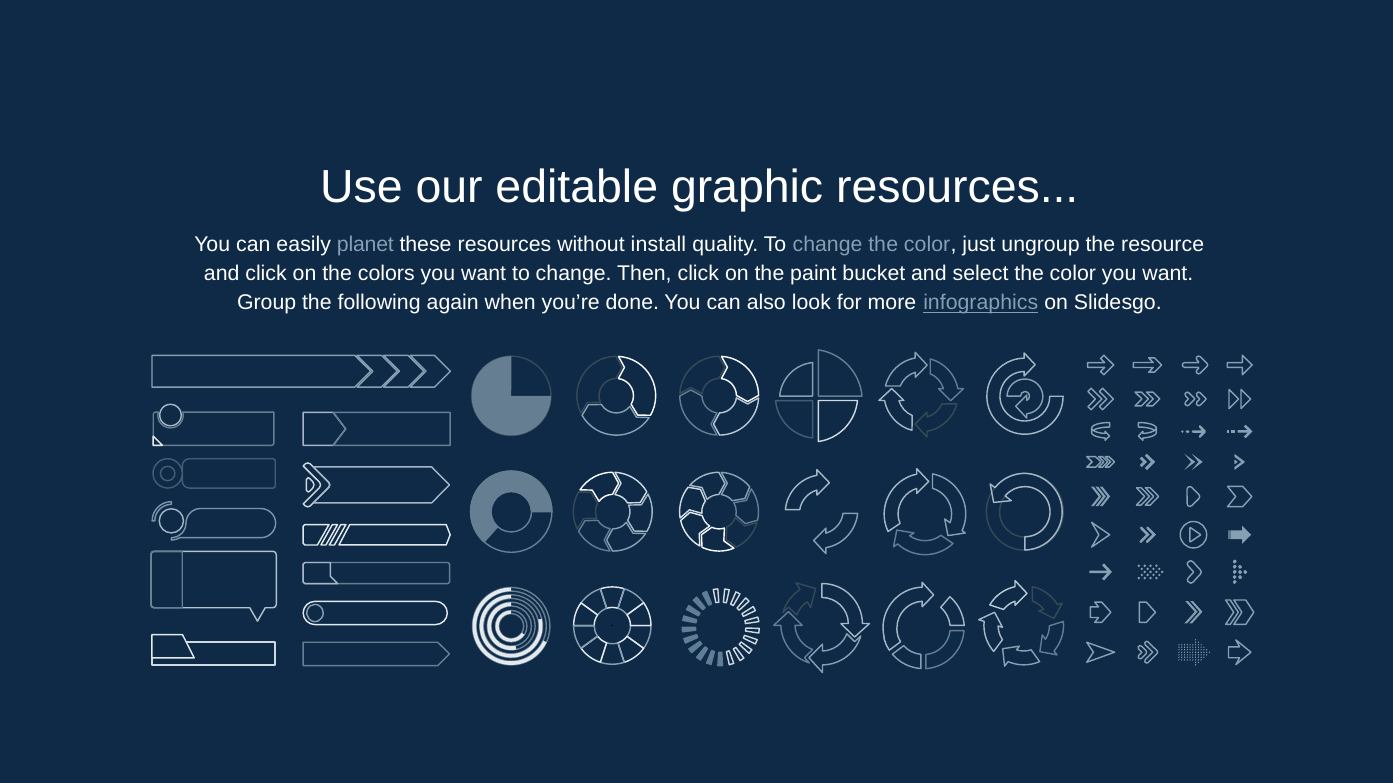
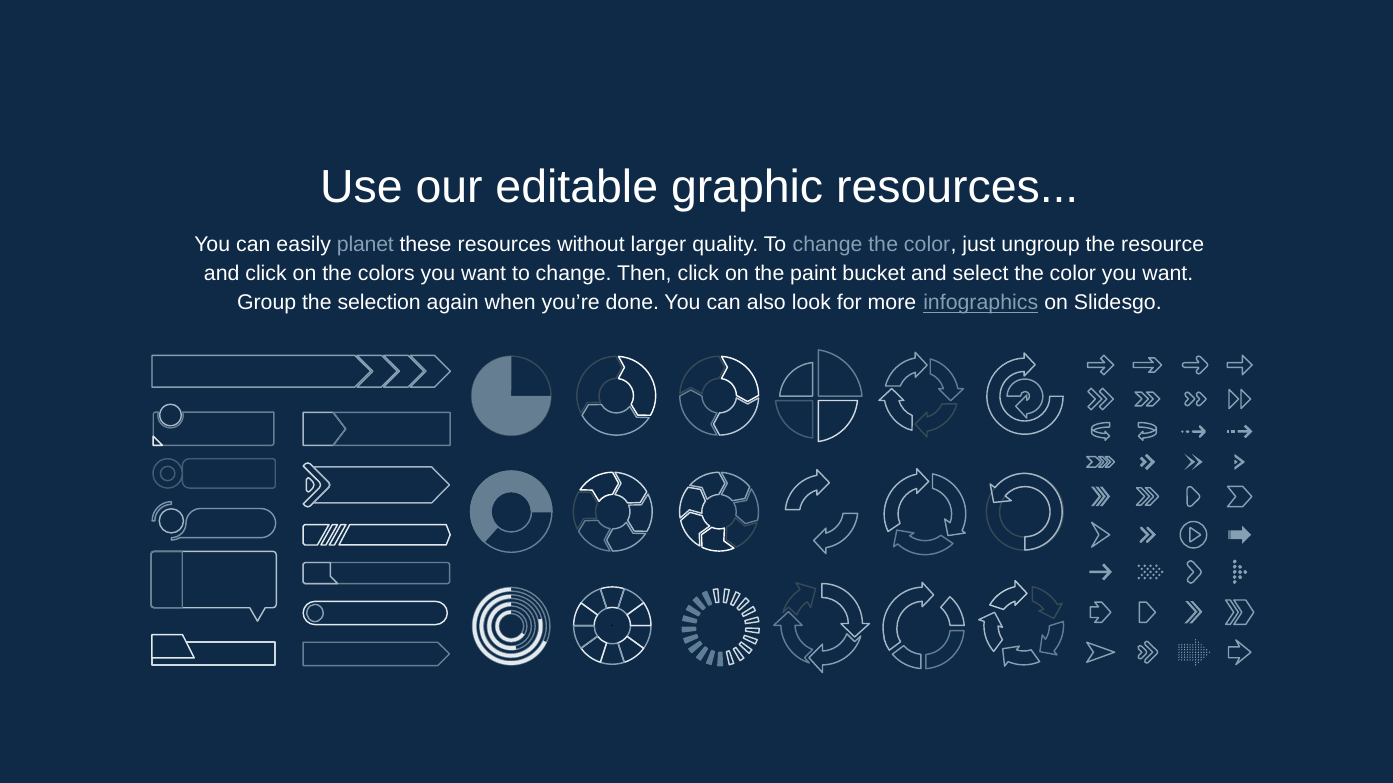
install: install -> larger
following: following -> selection
